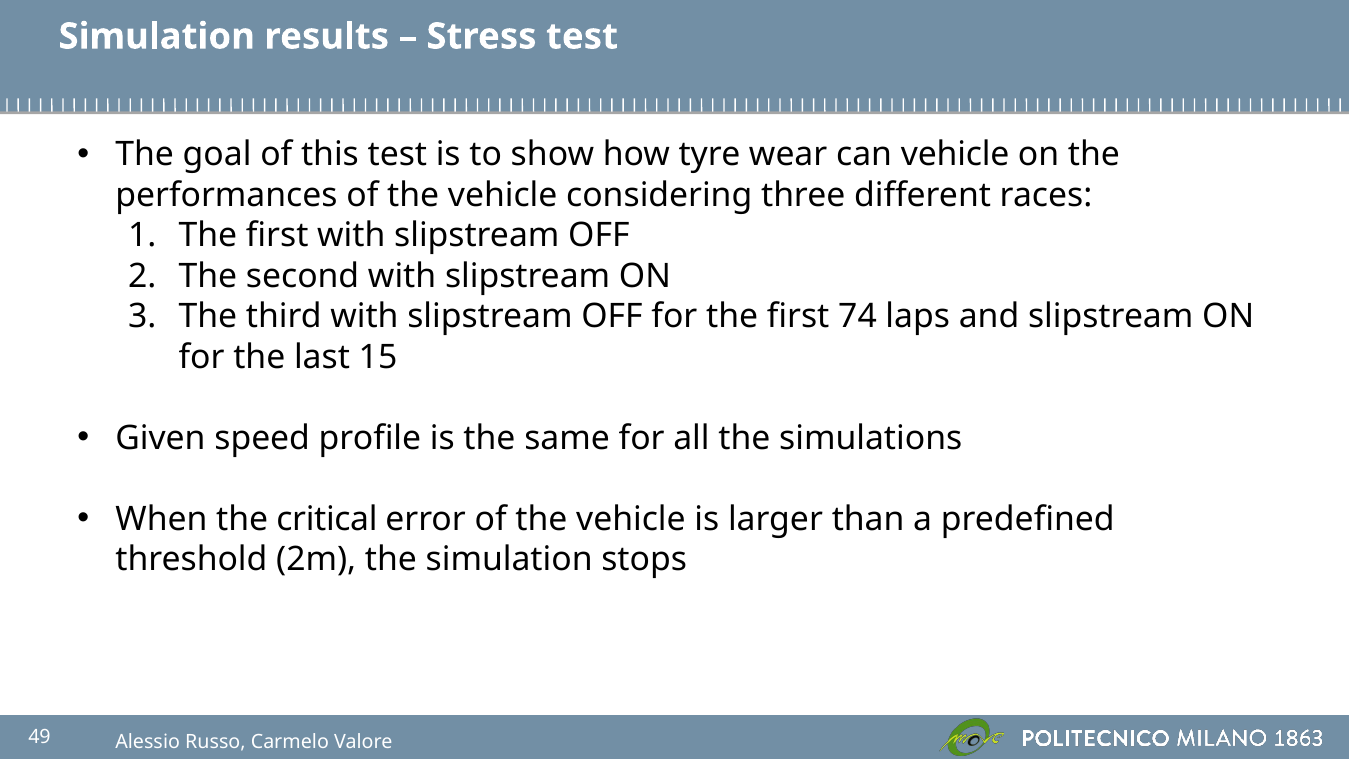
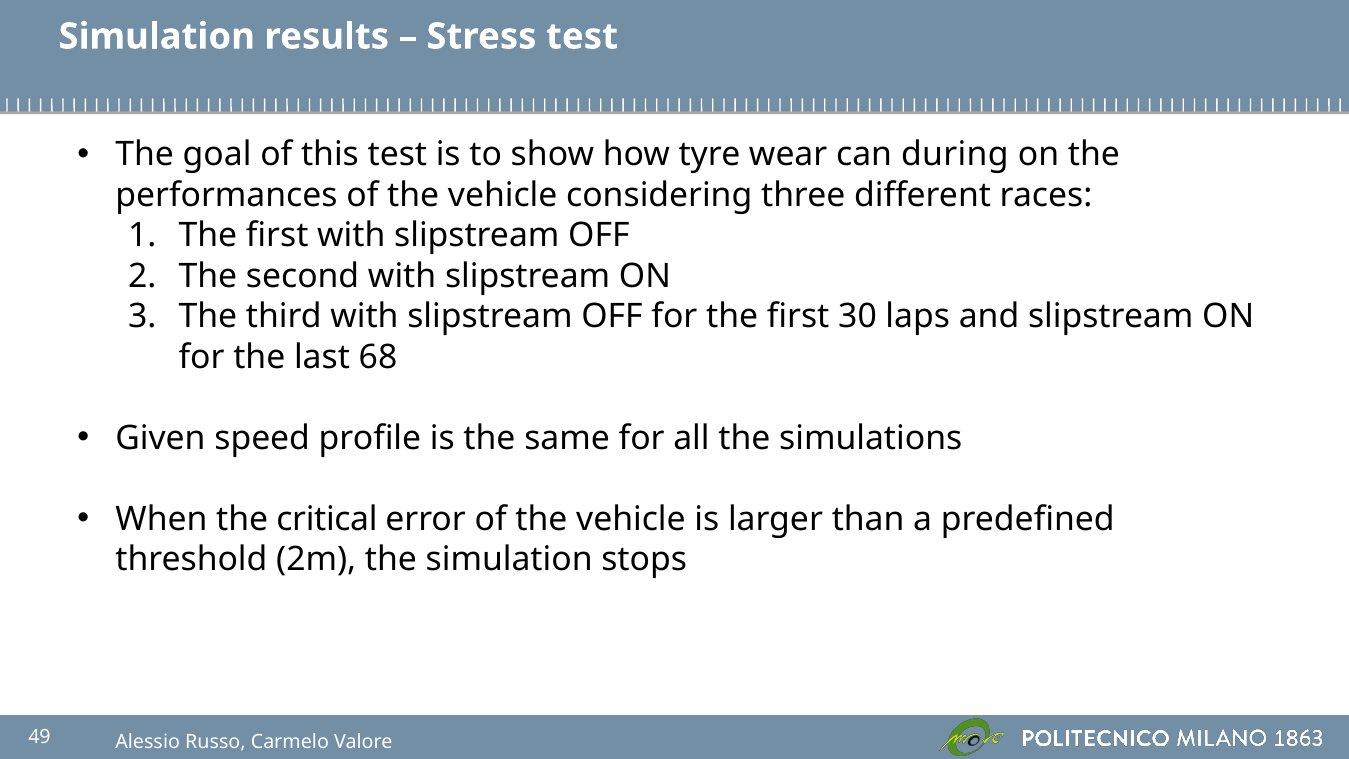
can vehicle: vehicle -> during
74: 74 -> 30
15: 15 -> 68
